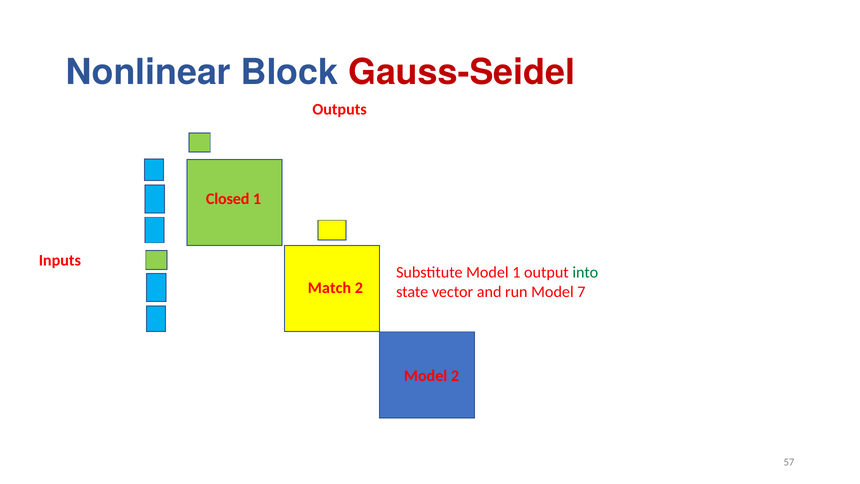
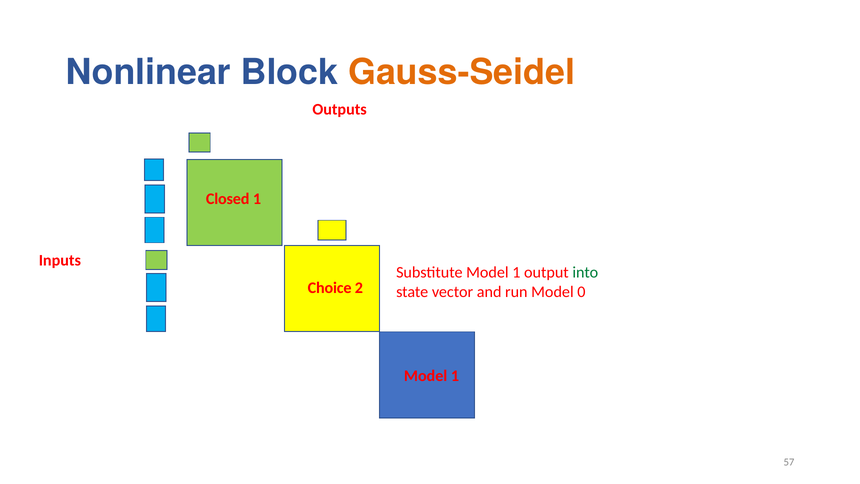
Gauss-Seidel colour: red -> orange
Match: Match -> Choice
7: 7 -> 0
2 at (455, 376): 2 -> 1
